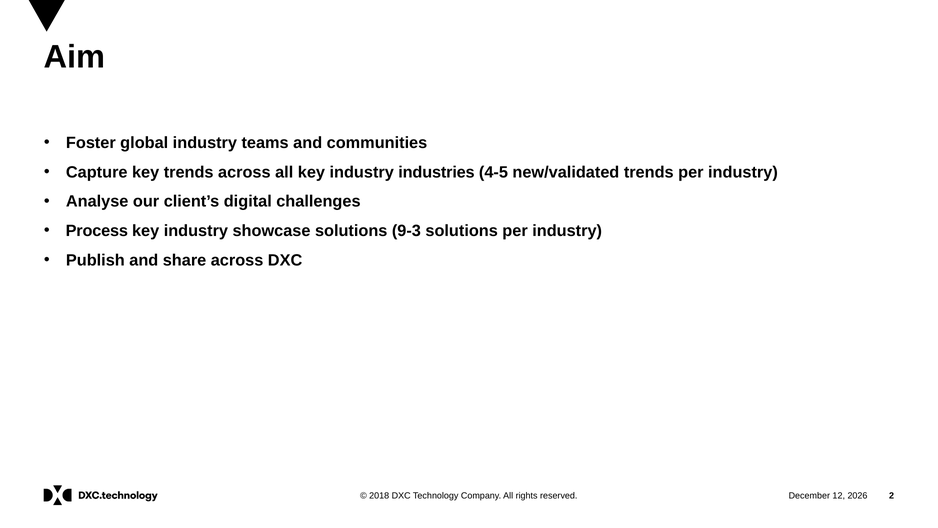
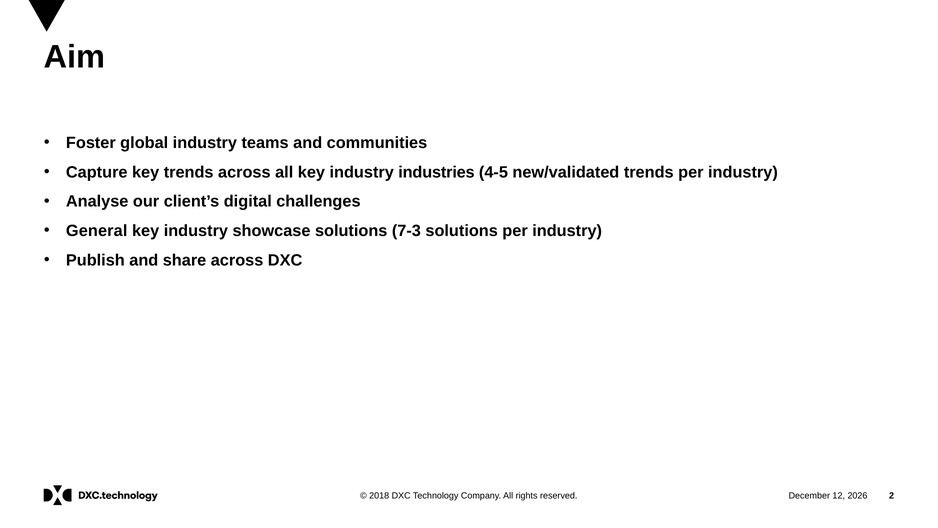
Process: Process -> General
9-3: 9-3 -> 7-3
